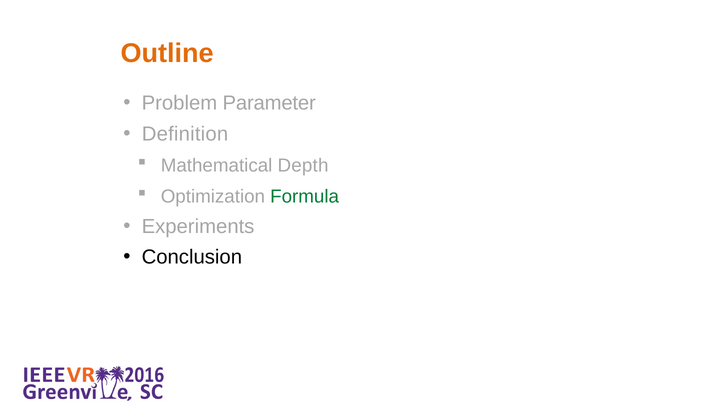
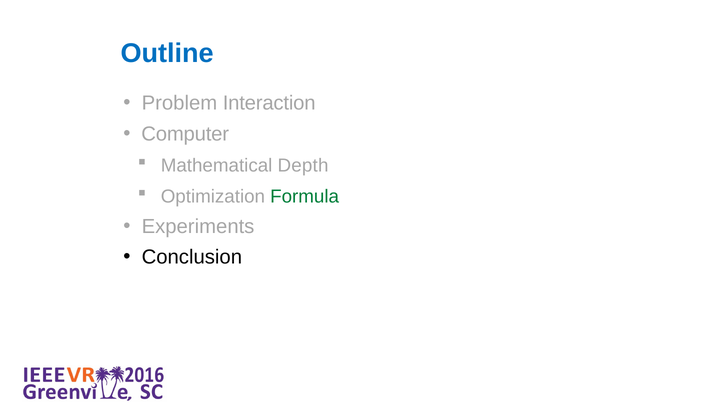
Outline colour: orange -> blue
Parameter: Parameter -> Interaction
Definition: Definition -> Computer
